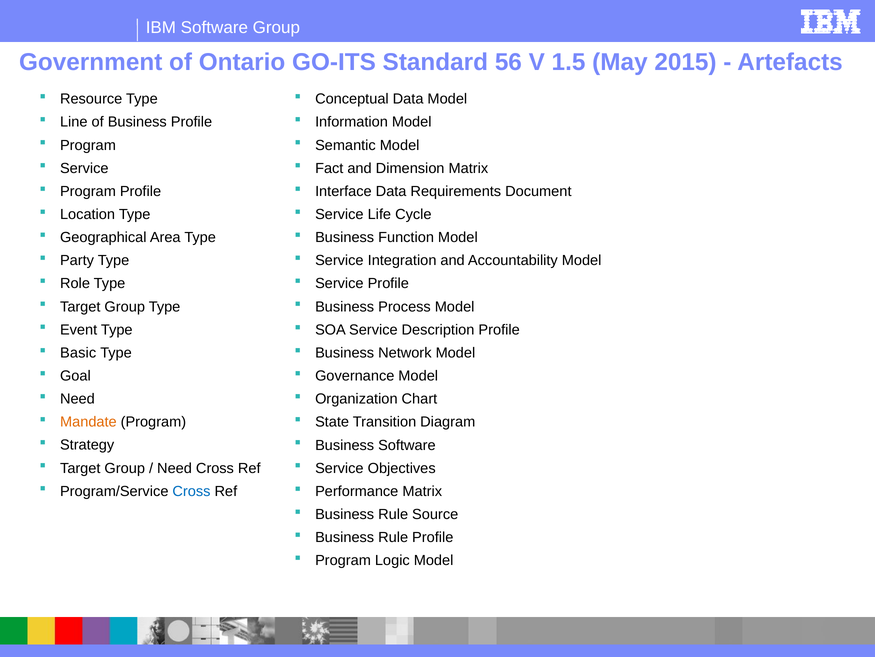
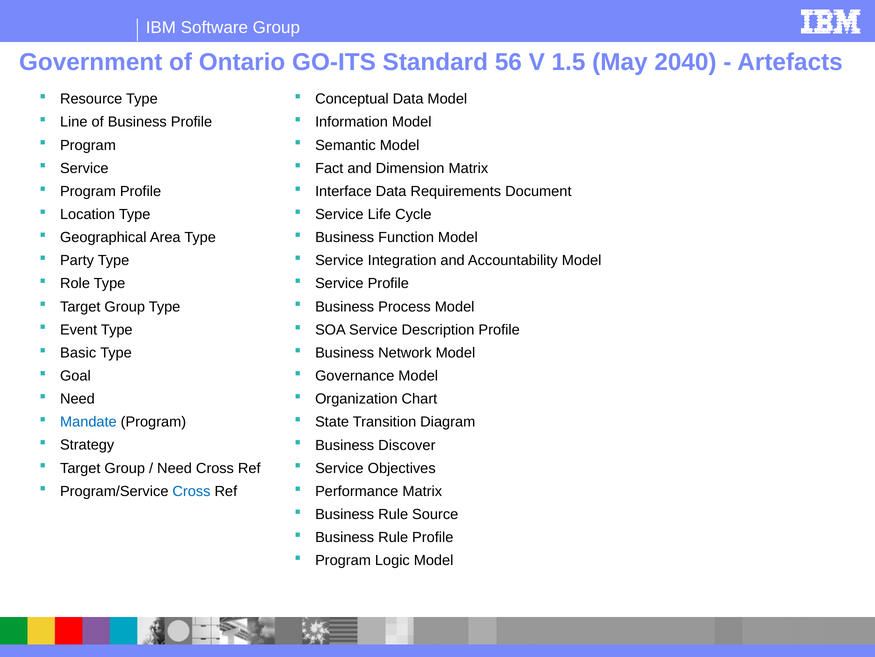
2015: 2015 -> 2040
Mandate colour: orange -> blue
Business Software: Software -> Discover
